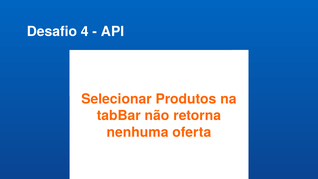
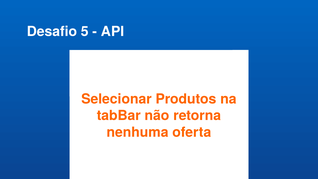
4: 4 -> 5
